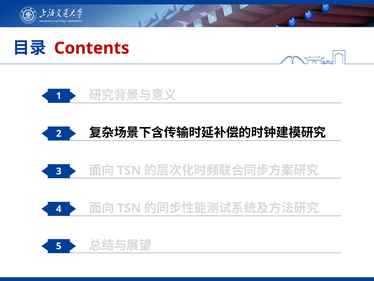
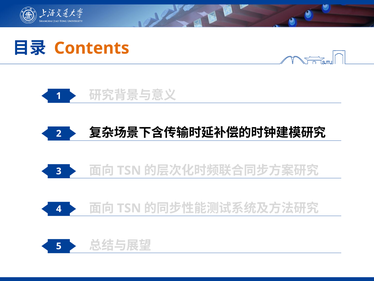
Contents colour: red -> orange
